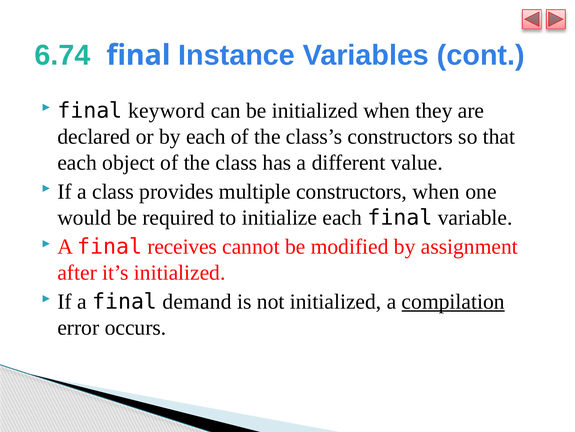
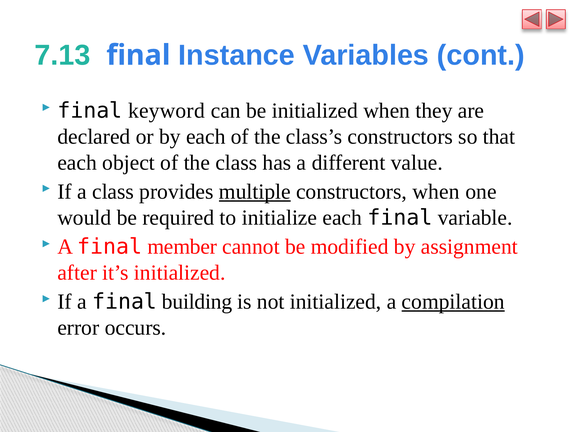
6.74: 6.74 -> 7.13
multiple underline: none -> present
receives: receives -> member
demand: demand -> building
